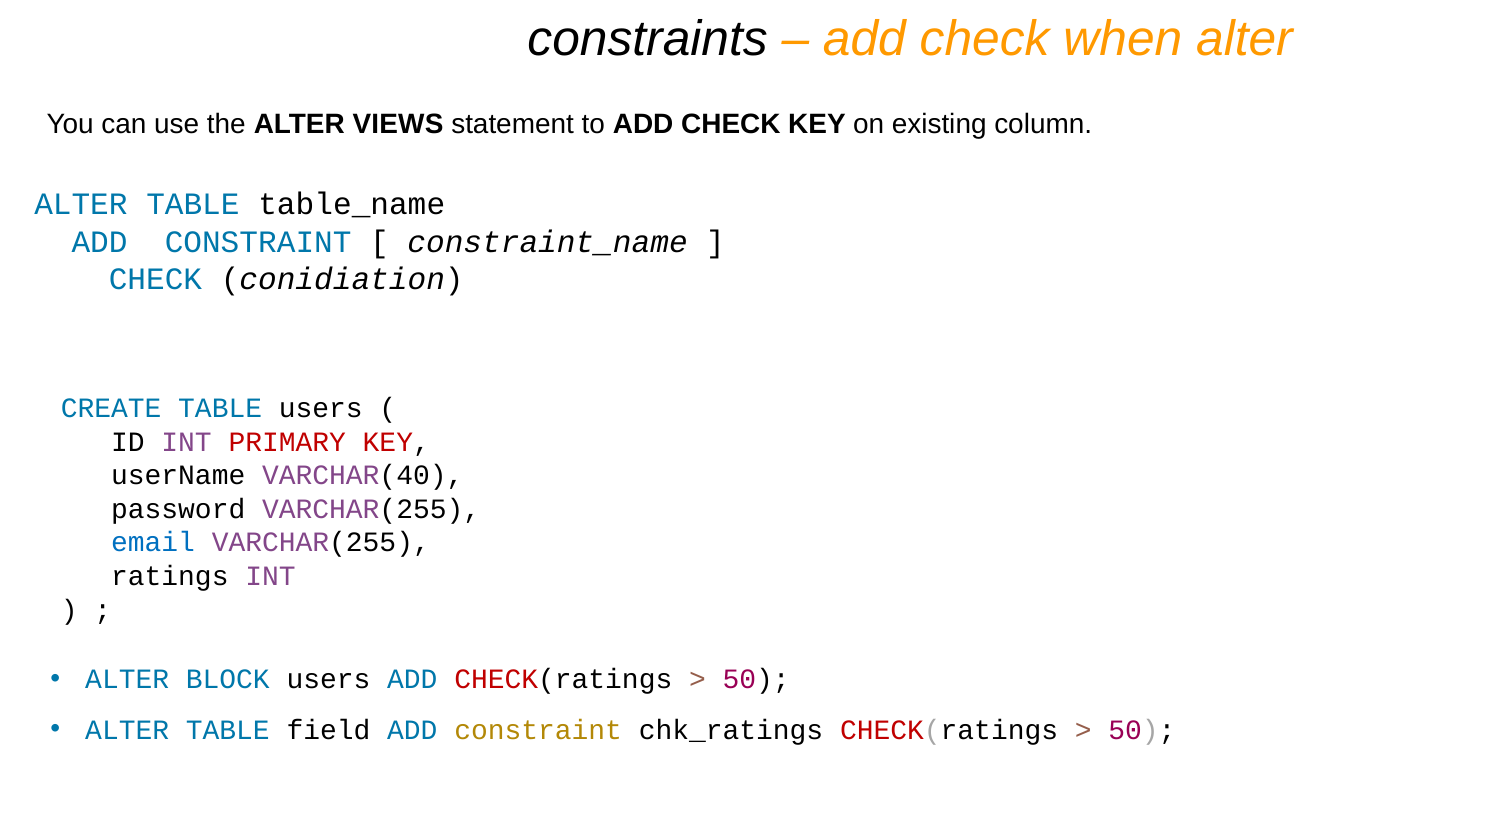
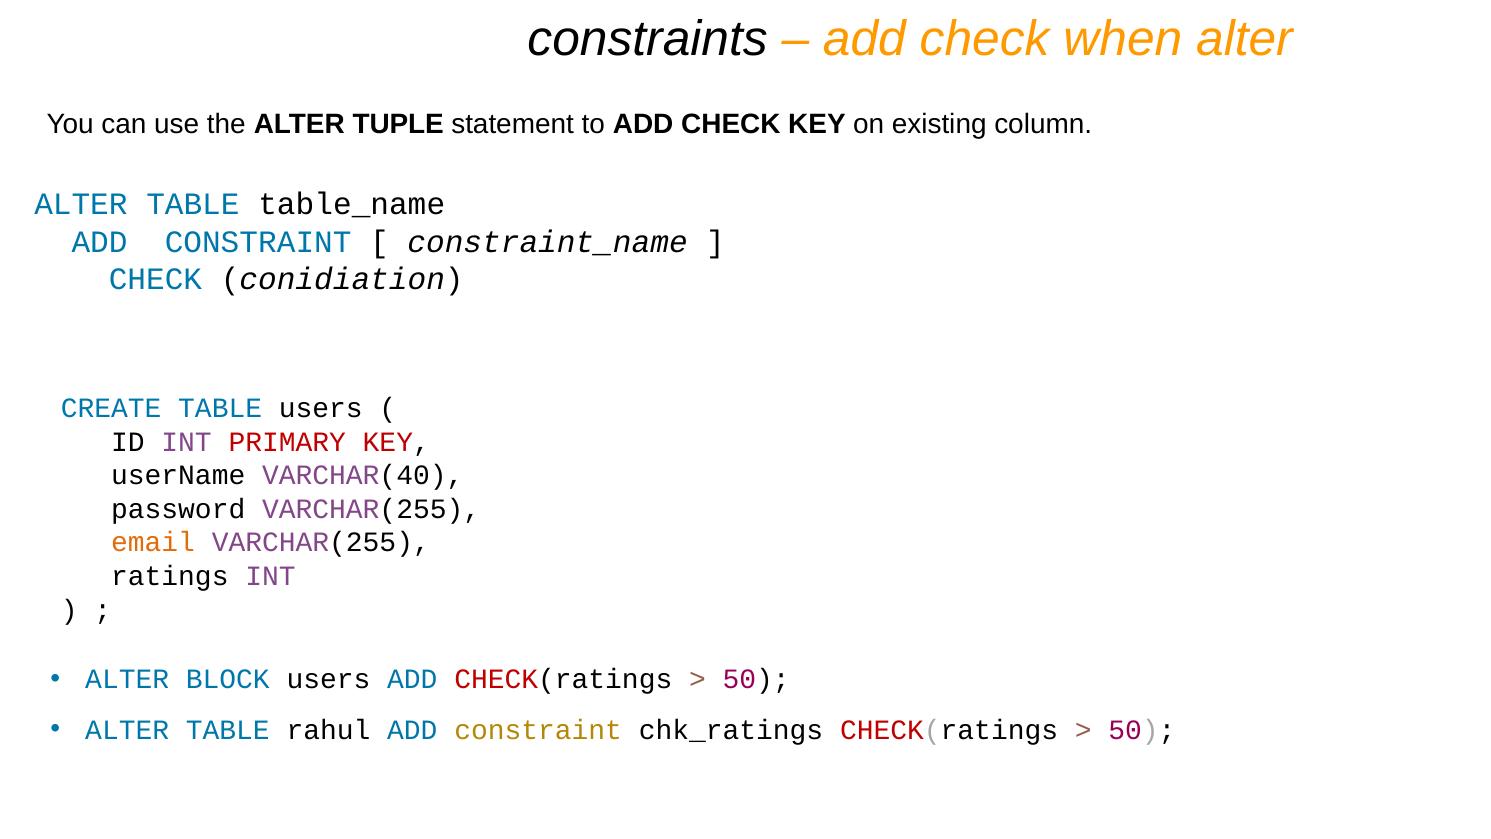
VIEWS: VIEWS -> TUPLE
email colour: blue -> orange
field: field -> rahul
